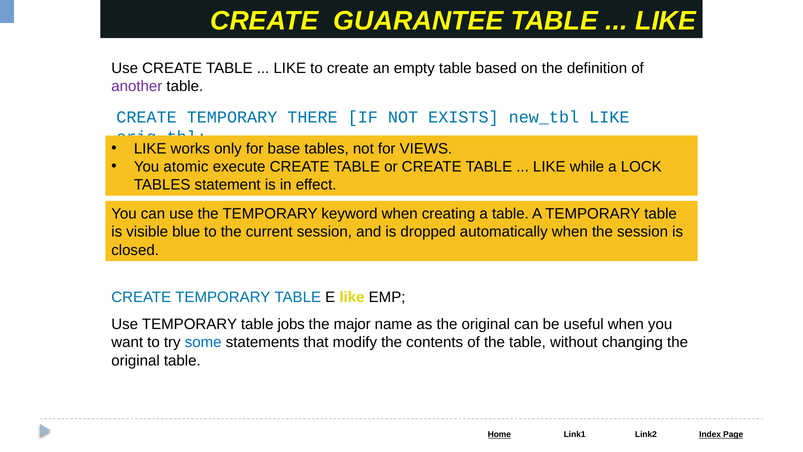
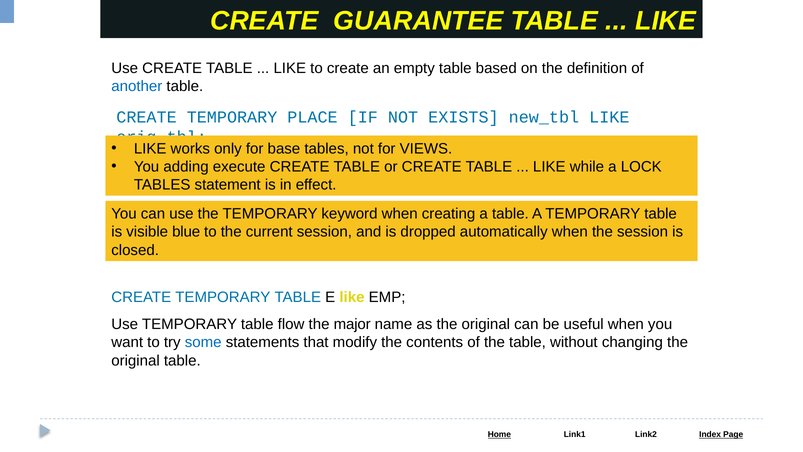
another colour: purple -> blue
THERE: THERE -> PLACE
atomic: atomic -> adding
jobs: jobs -> flow
